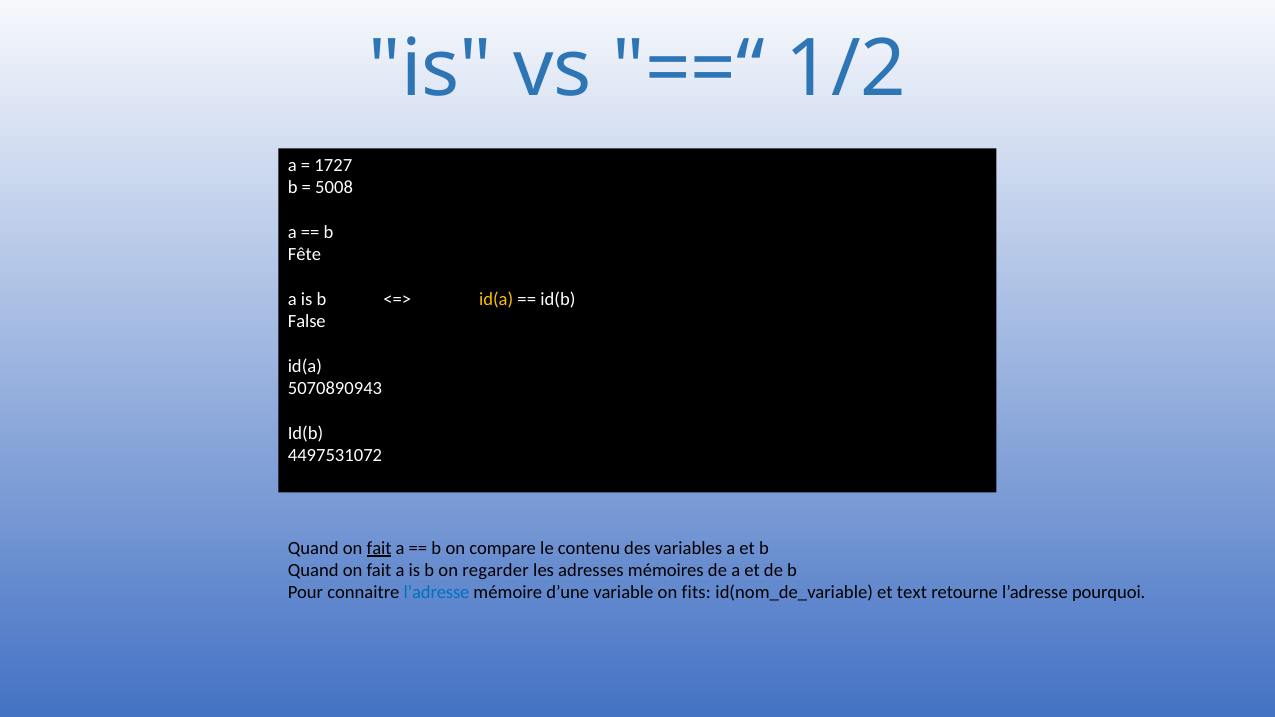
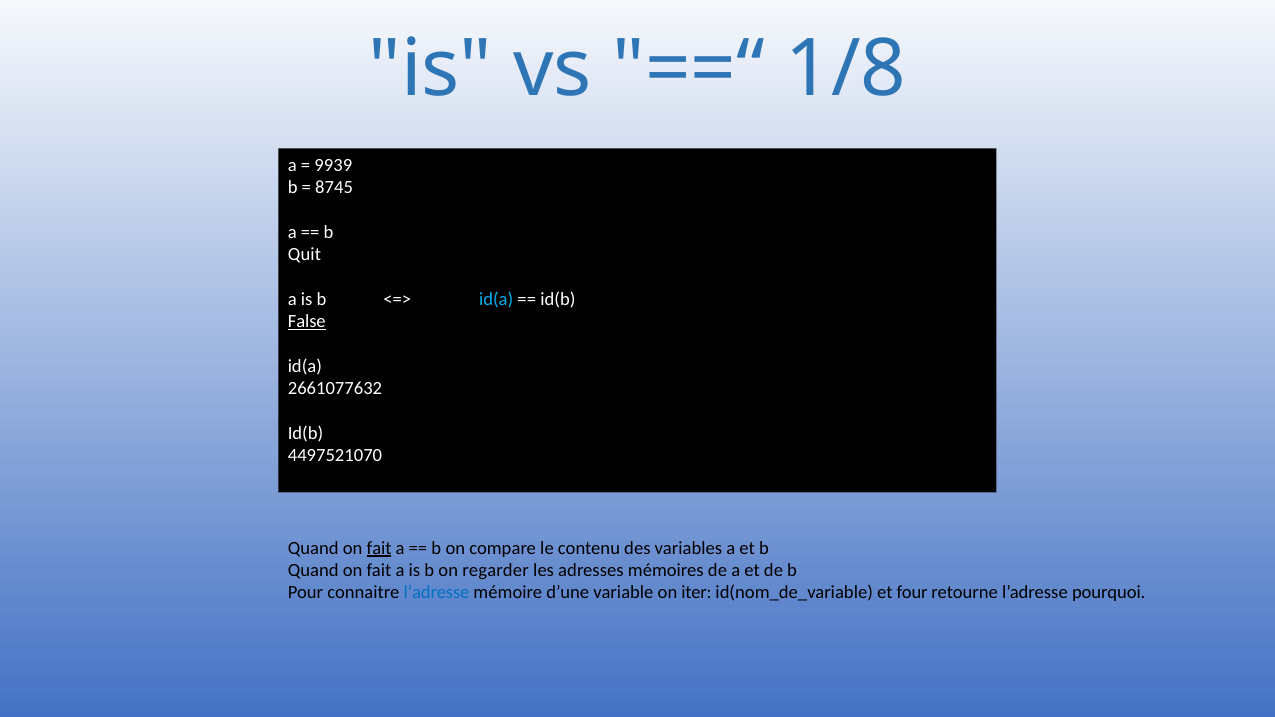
1/2: 1/2 -> 1/8
1727: 1727 -> 9939
5008: 5008 -> 8745
Fête: Fête -> Quit
id(a at (496, 299) colour: yellow -> light blue
False underline: none -> present
5070890943: 5070890943 -> 2661077632
4497531072: 4497531072 -> 4497521070
fits: fits -> iter
text: text -> four
